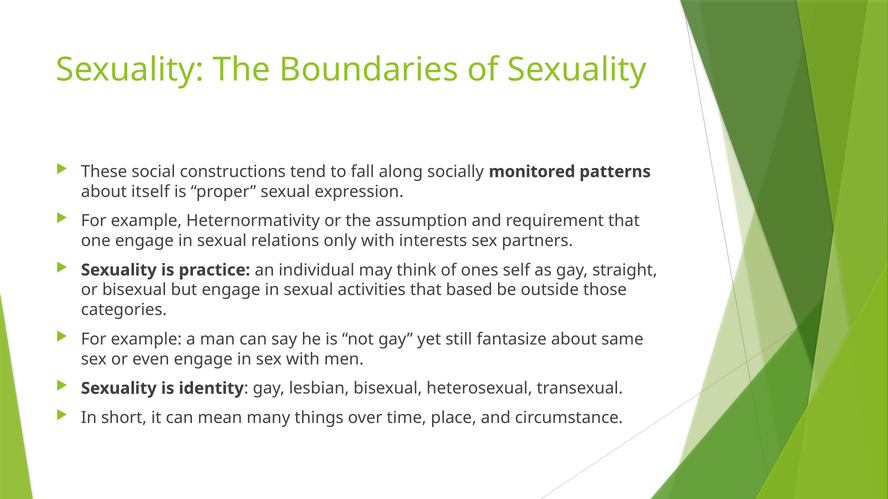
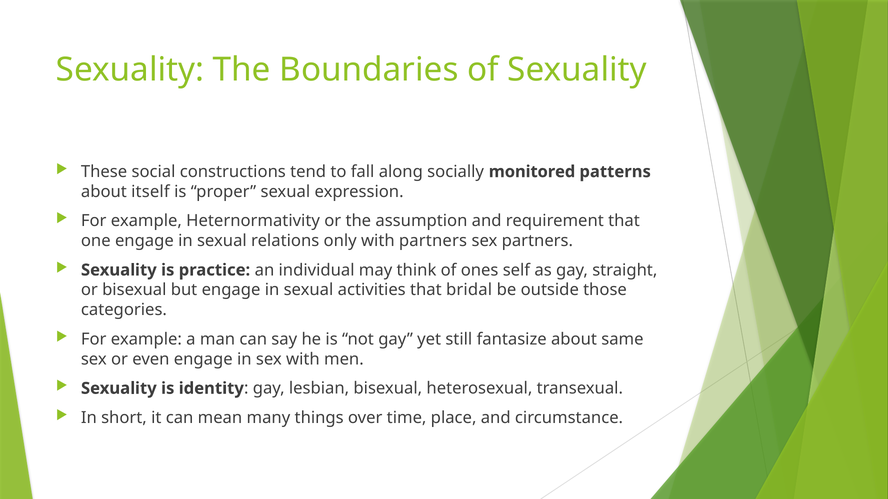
with interests: interests -> partners
based: based -> bridal
